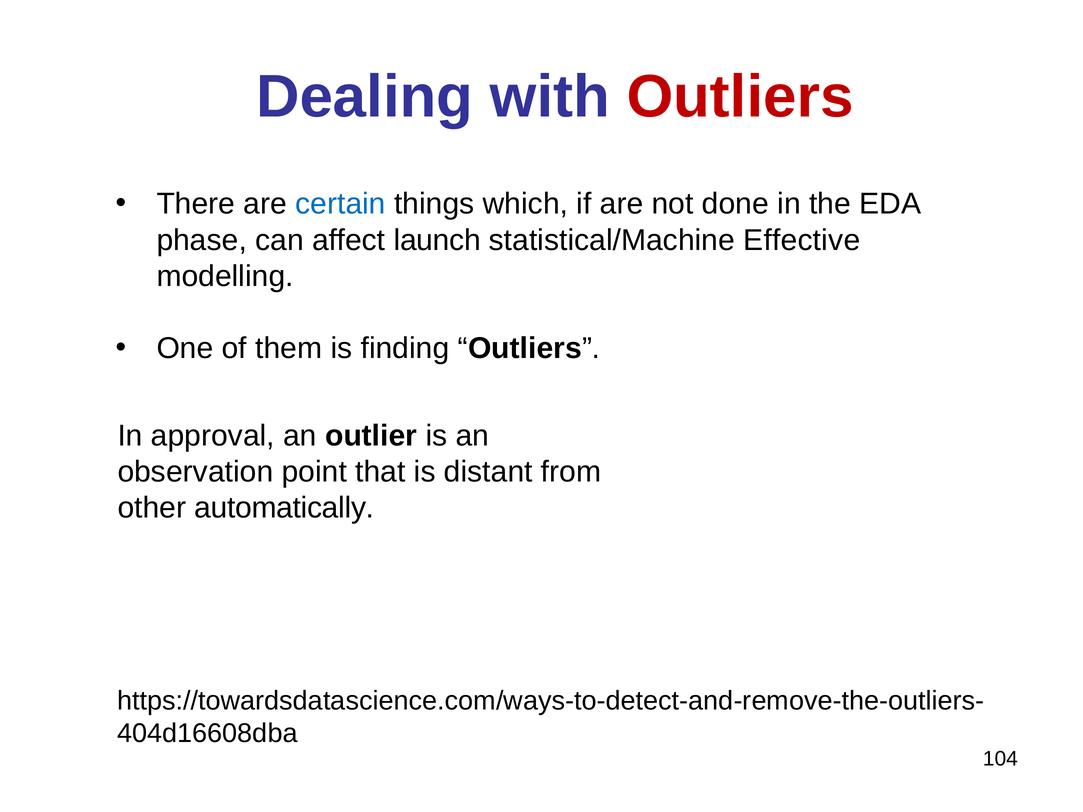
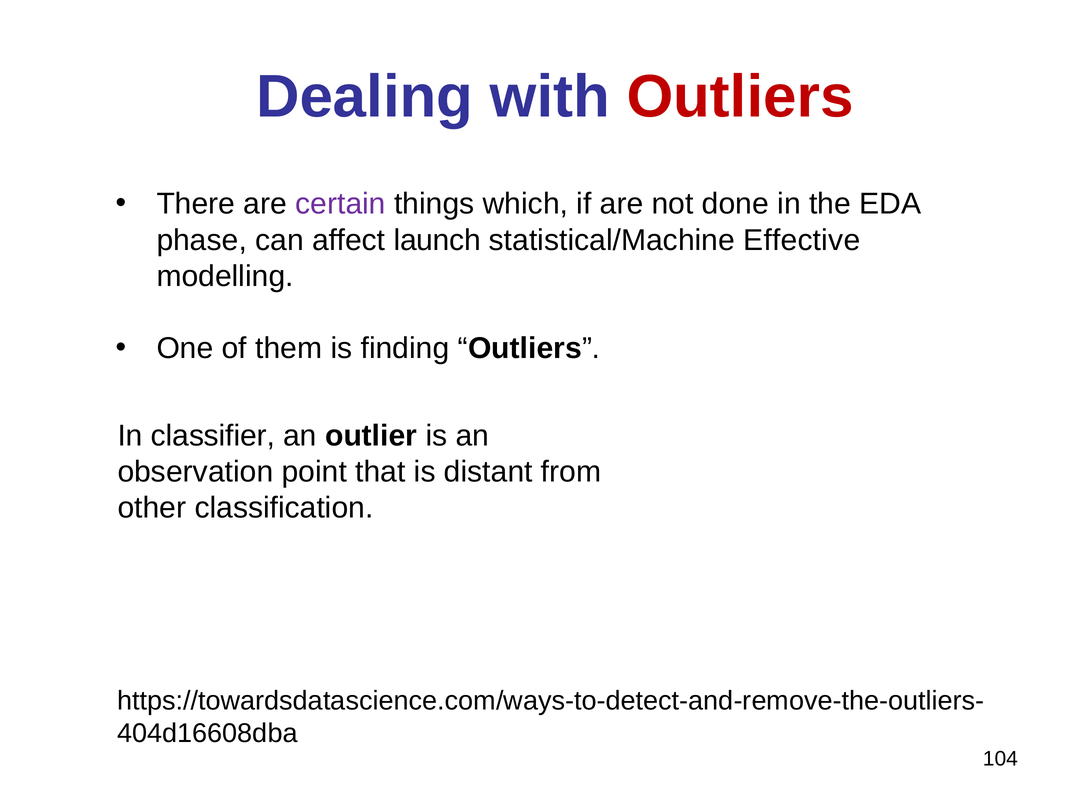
certain colour: blue -> purple
approval: approval -> classifier
automatically: automatically -> classification
